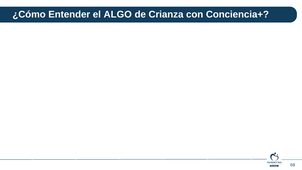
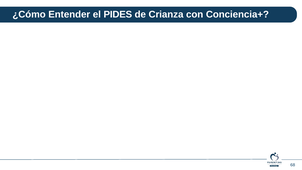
ALGO: ALGO -> PIDES
